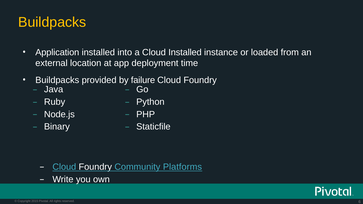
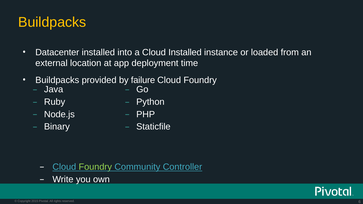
Application: Application -> Datacenter
Foundry at (95, 167) colour: white -> light green
Platforms: Platforms -> Controller
